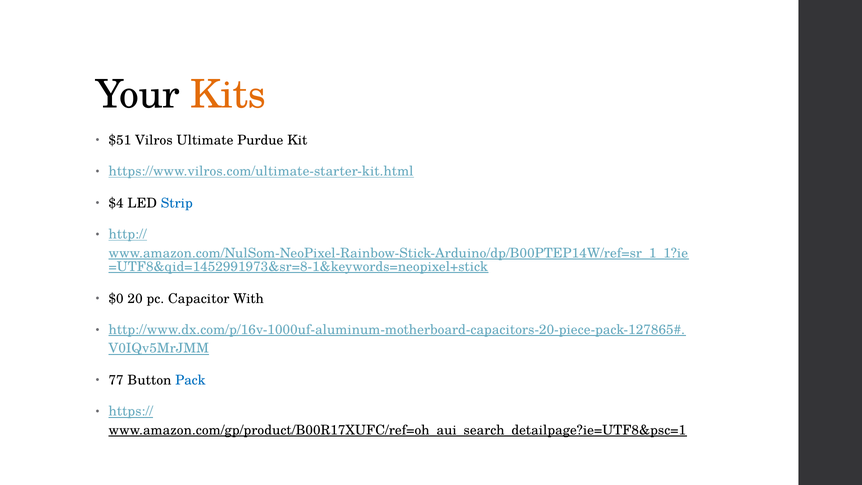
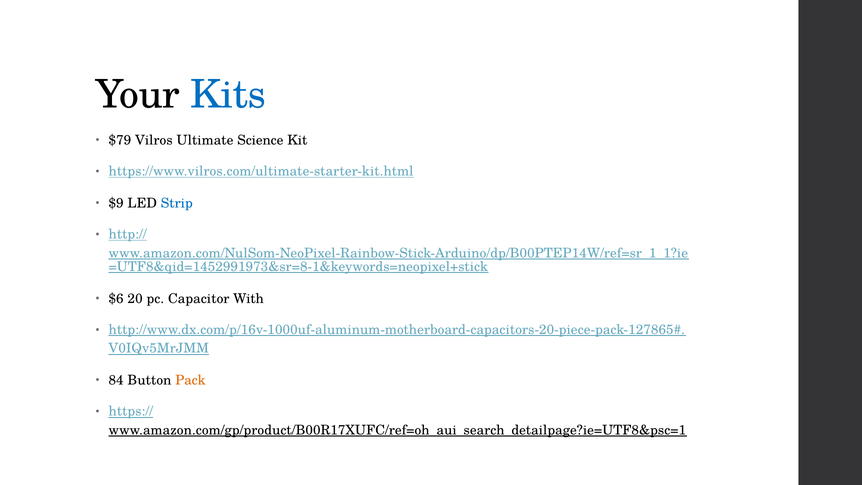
Kits colour: orange -> blue
$51: $51 -> $79
Purdue: Purdue -> Science
$4: $4 -> $9
$0: $0 -> $6
77: 77 -> 84
Pack colour: blue -> orange
